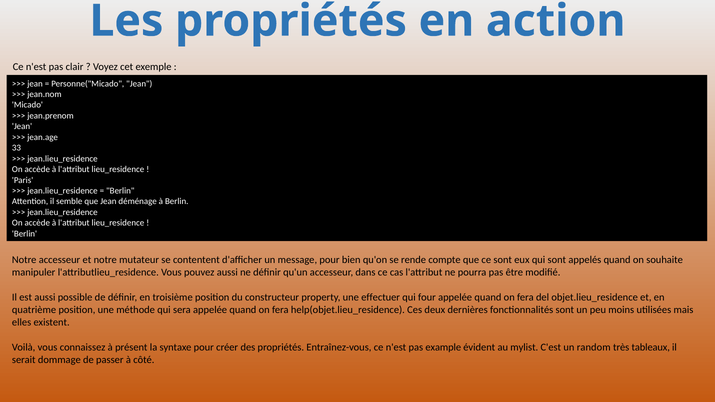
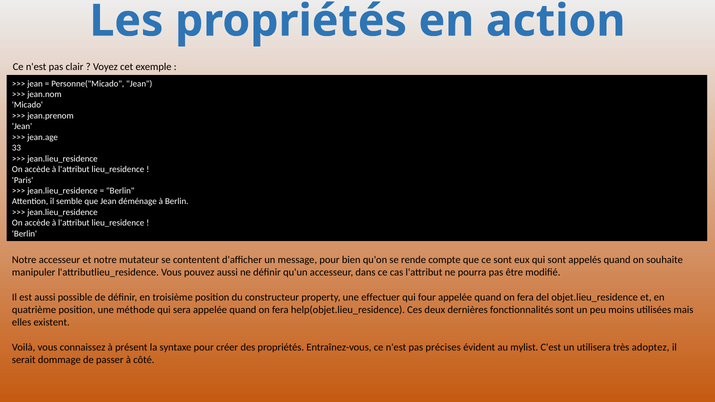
example: example -> précises
random: random -> utilisera
tableaux: tableaux -> adoptez
